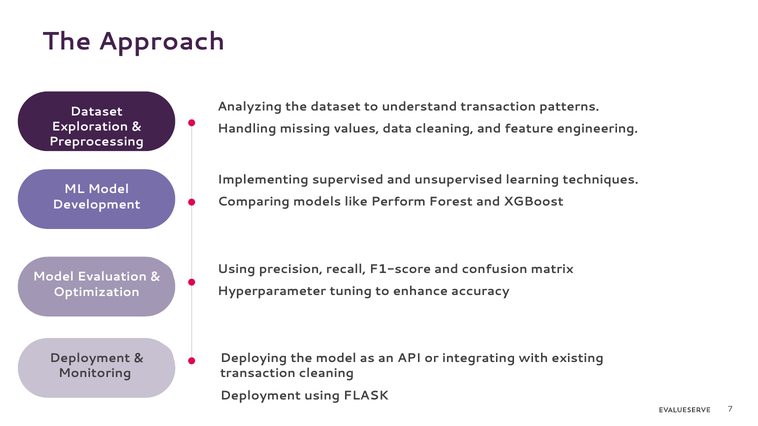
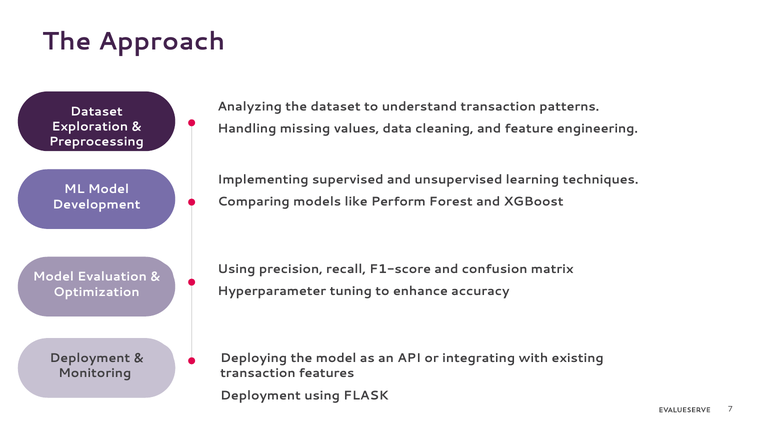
transaction cleaning: cleaning -> features
